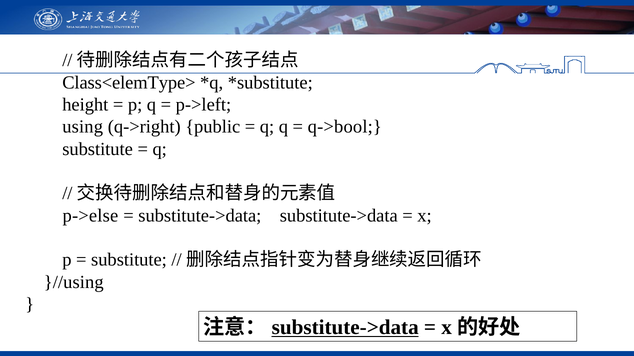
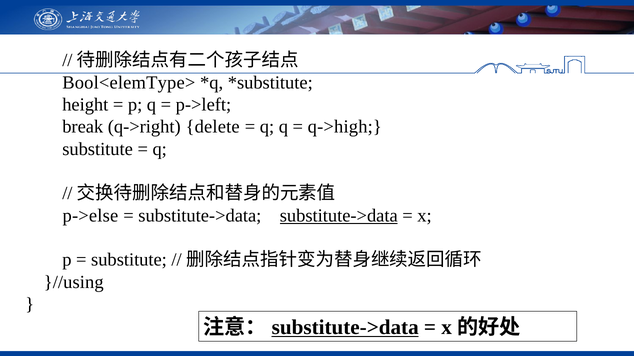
Class<elemType>: Class<elemType> -> Bool<elemType>
using: using -> break
public: public -> delete
q->bool: q->bool -> q->high
substitute->data at (339, 216) underline: none -> present
